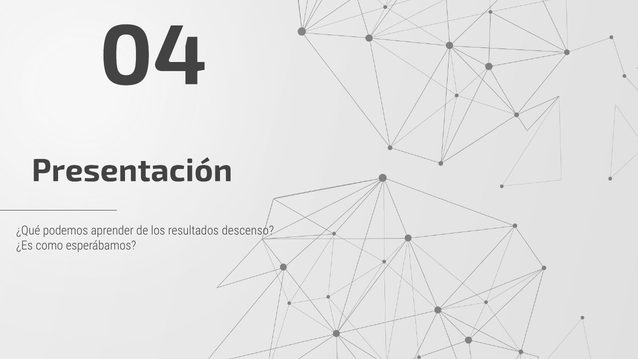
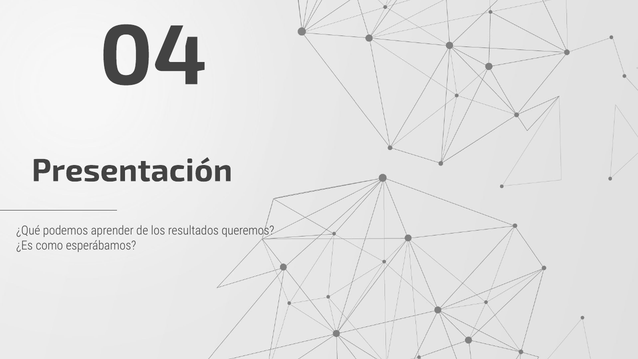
descenso: descenso -> queremos
